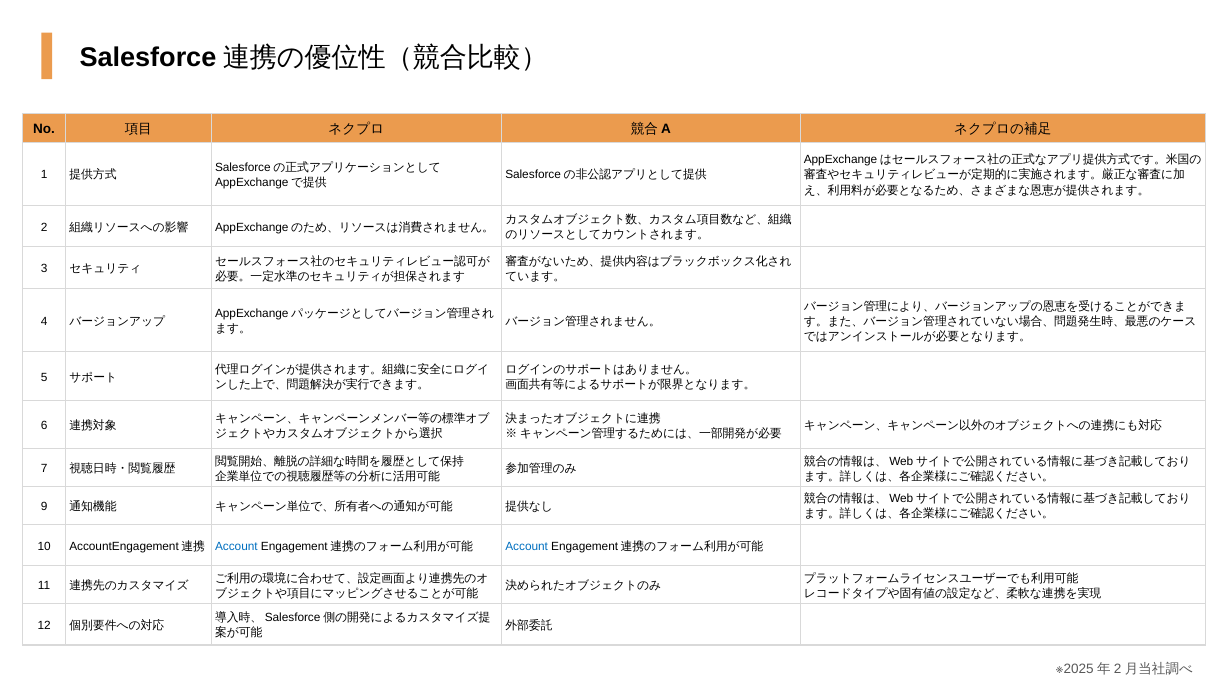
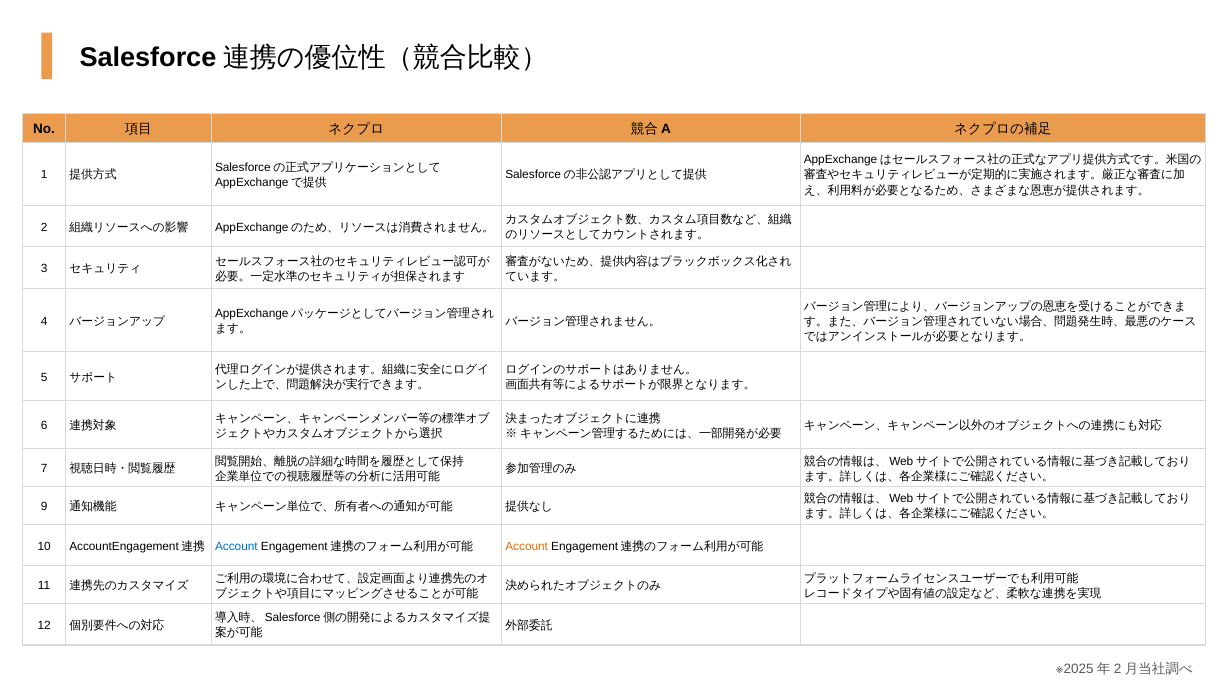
Account at (527, 546) colour: blue -> orange
